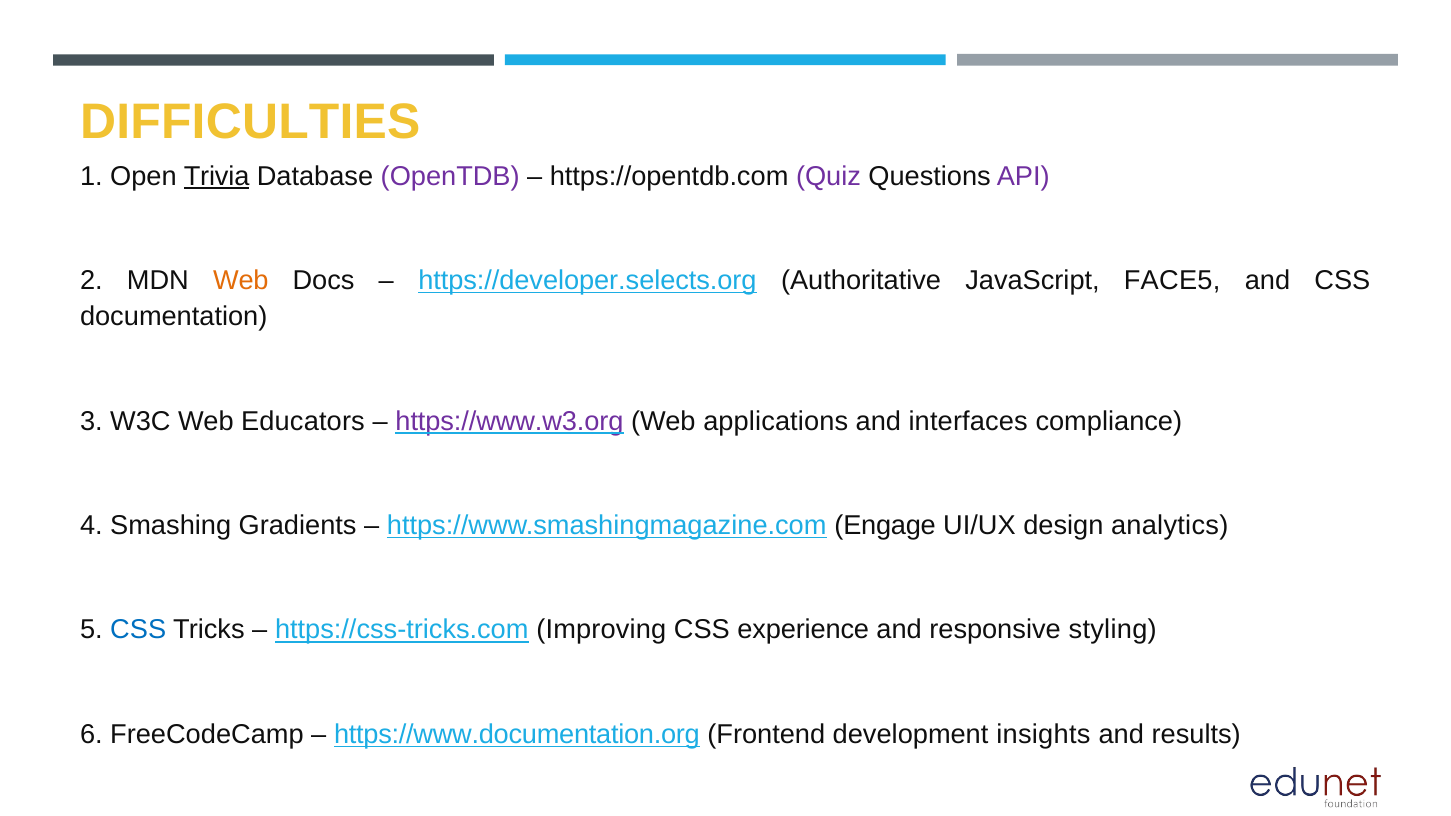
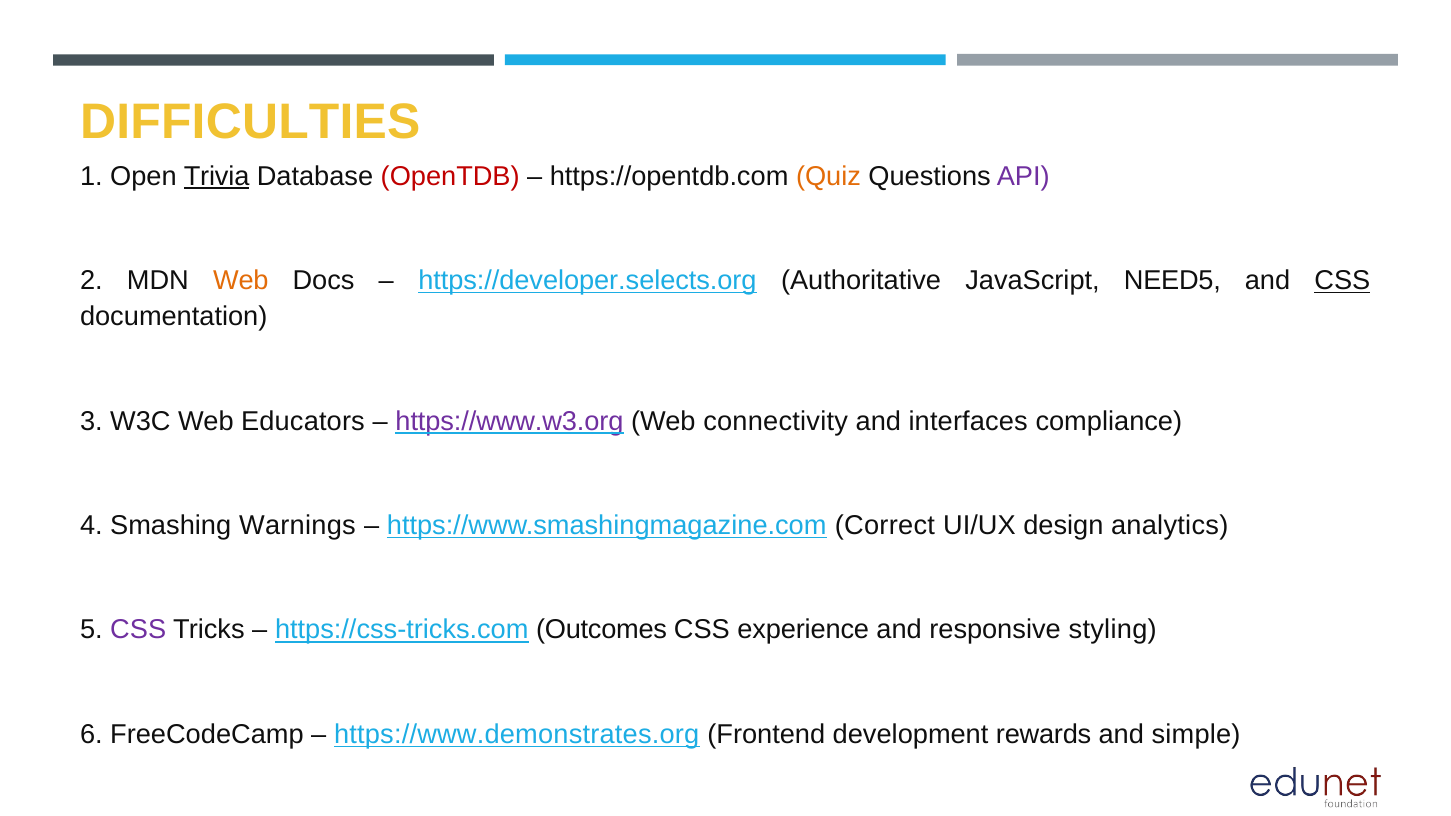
OpenTDB colour: purple -> red
Quiz colour: purple -> orange
FACE5: FACE5 -> NEED5
CSS at (1342, 281) underline: none -> present
applications: applications -> connectivity
Gradients: Gradients -> Warnings
Engage: Engage -> Correct
CSS at (138, 630) colour: blue -> purple
Improving: Improving -> Outcomes
https://www.documentation.org: https://www.documentation.org -> https://www.demonstrates.org
insights: insights -> rewards
results: results -> simple
